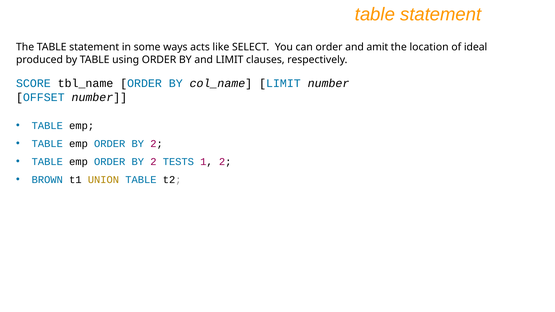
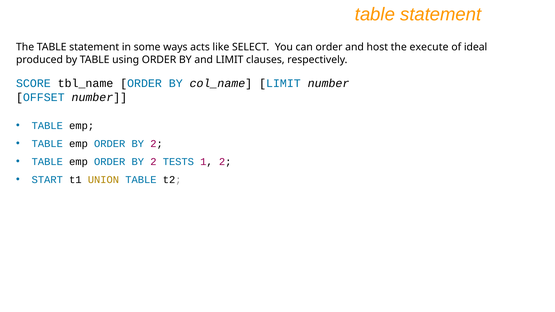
amit: amit -> host
location: location -> execute
BROWN: BROWN -> START
